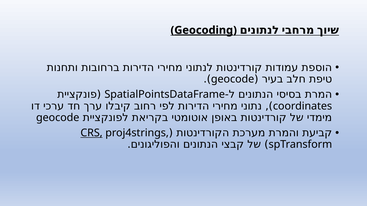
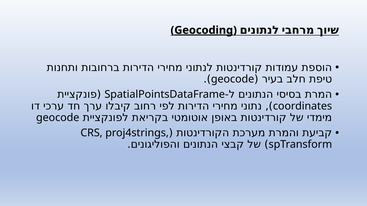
CRS underline: present -> none
